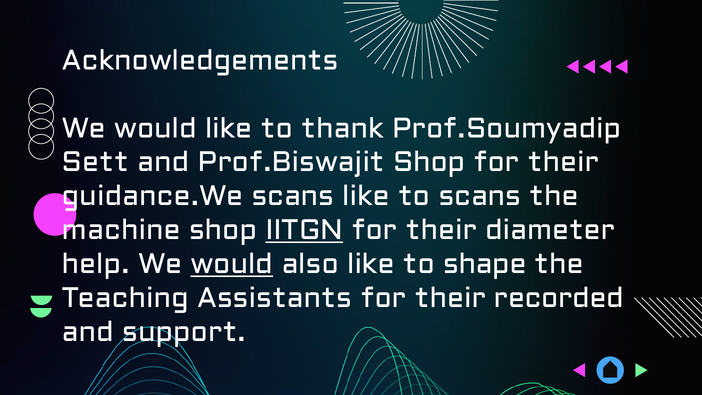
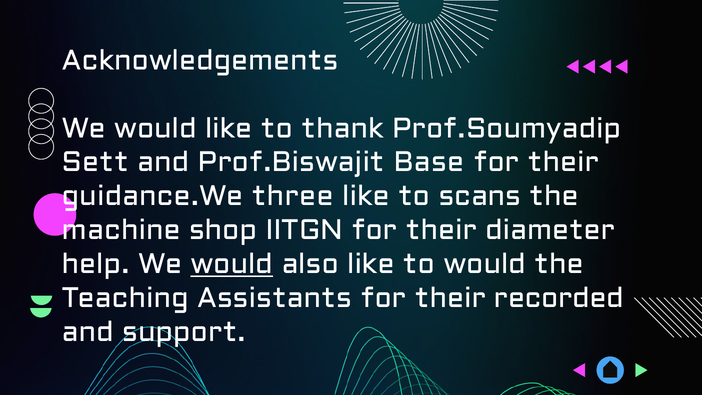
Prof.Biswajit Shop: Shop -> Base
guidance.We scans: scans -> three
IITGN underline: present -> none
to shape: shape -> would
